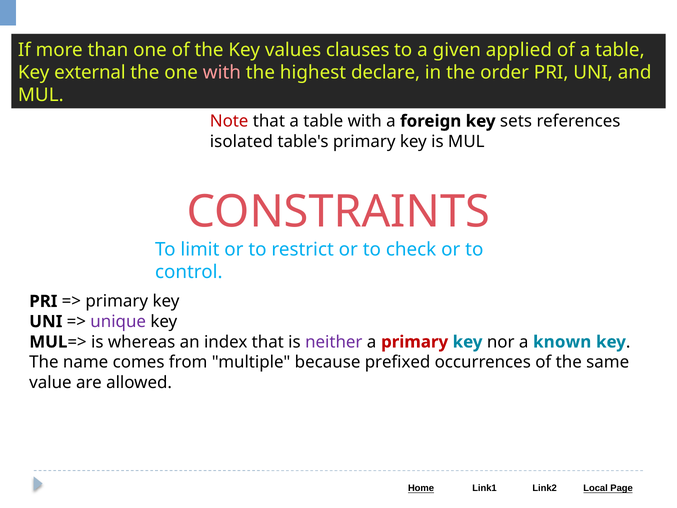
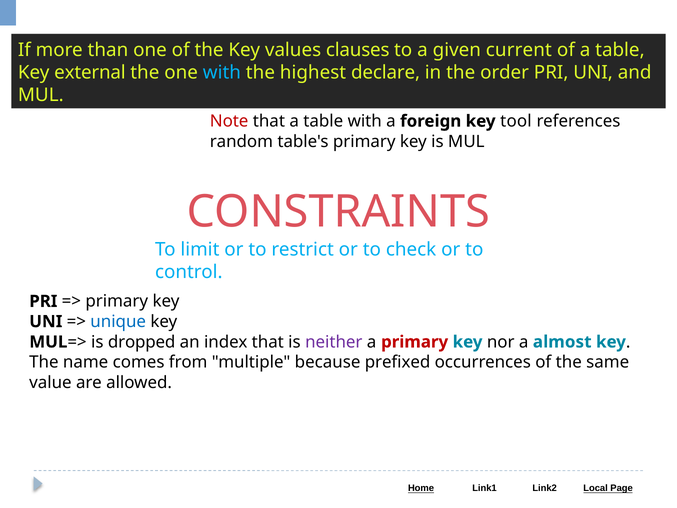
applied: applied -> current
with at (222, 72) colour: pink -> light blue
sets: sets -> tool
isolated: isolated -> random
unique colour: purple -> blue
whereas: whereas -> dropped
known: known -> almost
